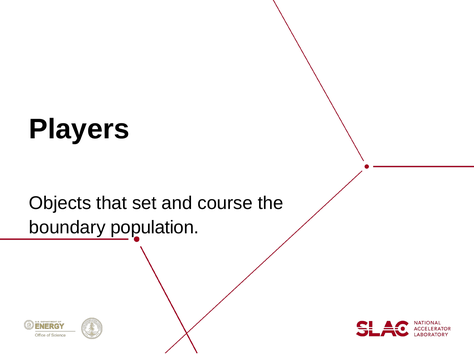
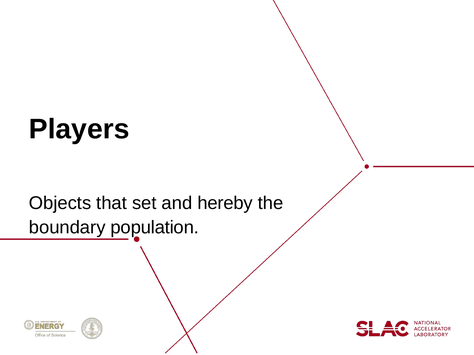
course: course -> hereby
